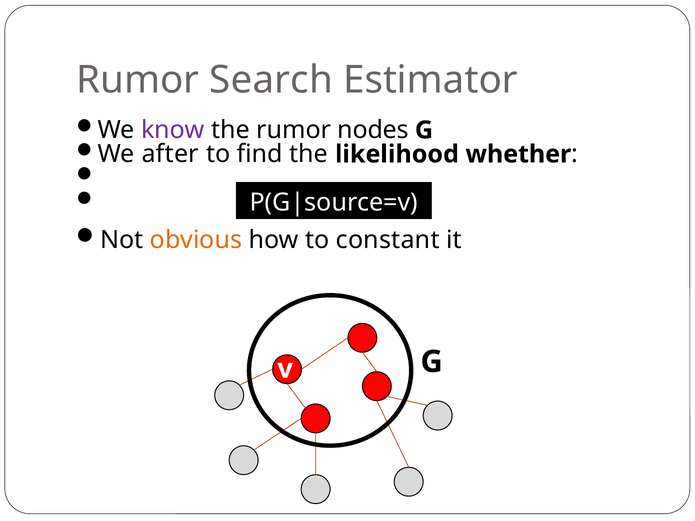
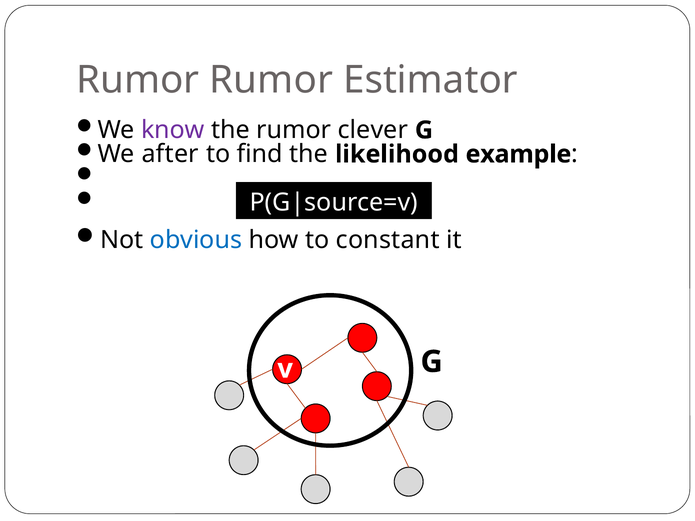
Rumor Search: Search -> Rumor
nodes: nodes -> clever
whether: whether -> example
obvious colour: orange -> blue
